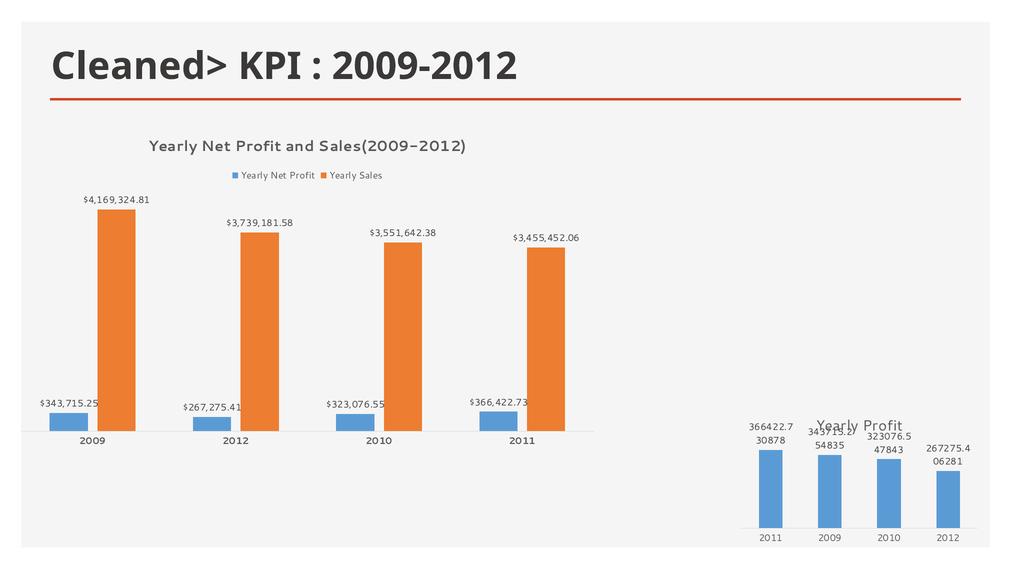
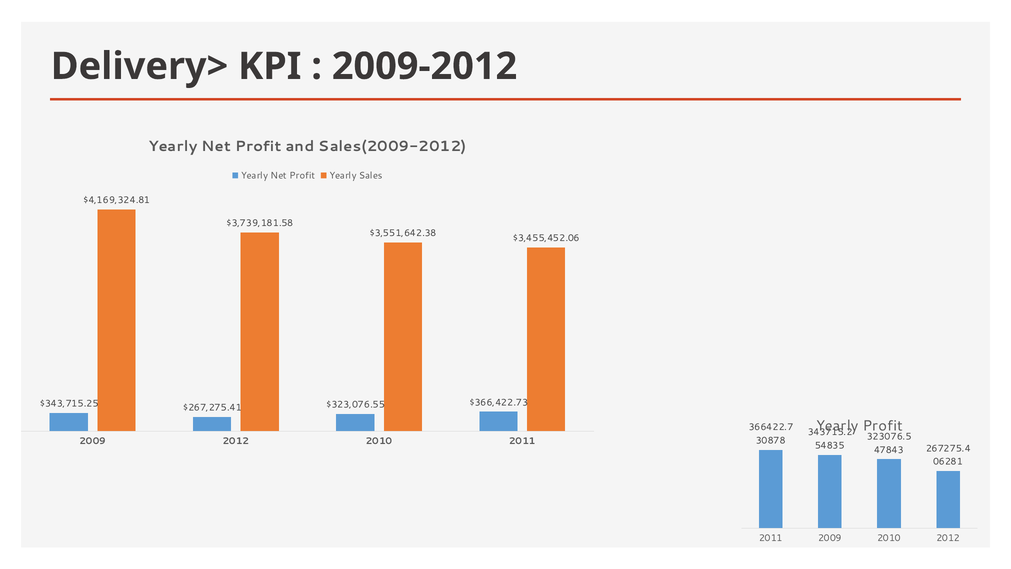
Cleaned>: Cleaned> -> Delivery>
